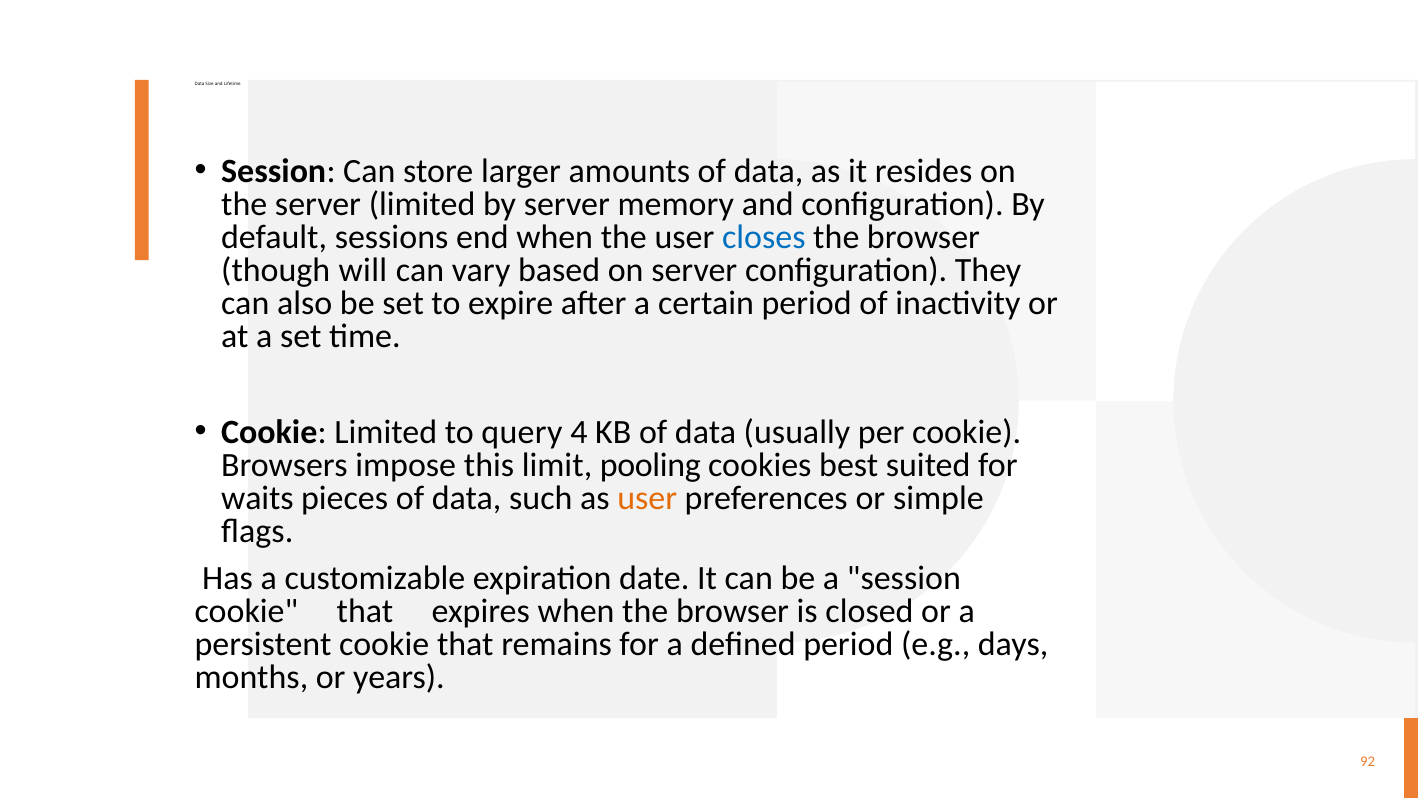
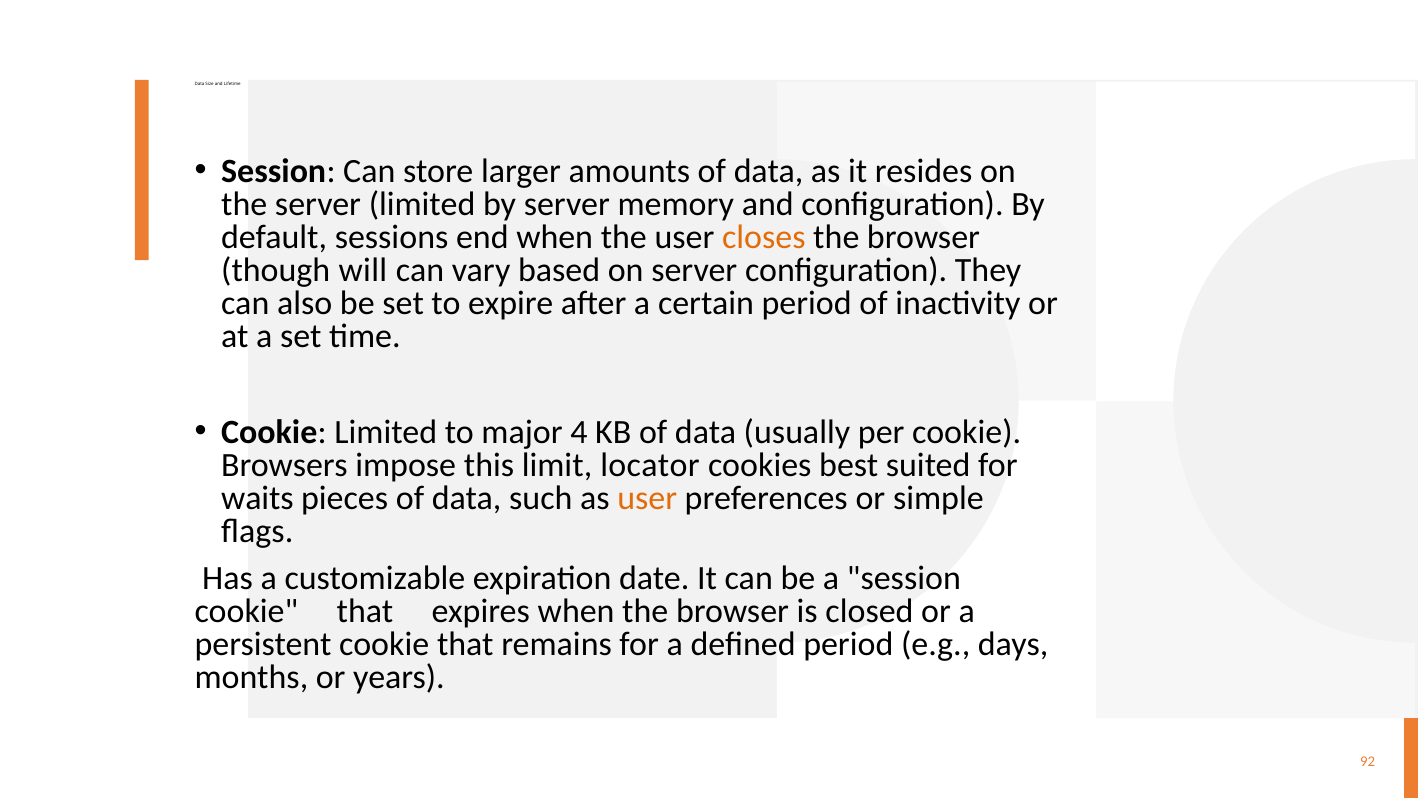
closes colour: blue -> orange
query: query -> major
pooling: pooling -> locator
